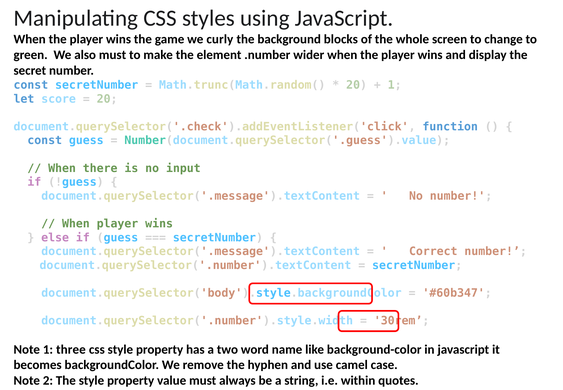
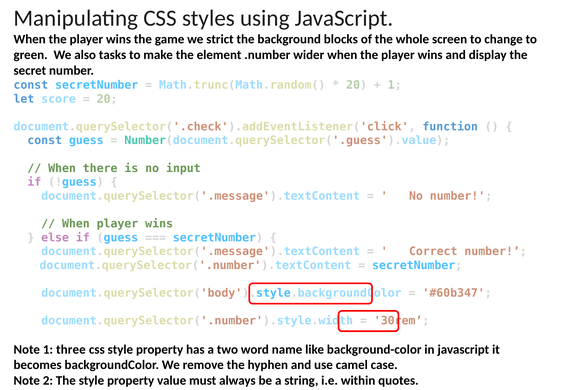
curly: curly -> strict
also must: must -> tasks
